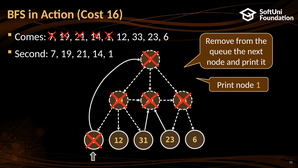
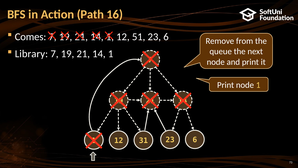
Cost: Cost -> Path
33: 33 -> 51
Second: Second -> Library
